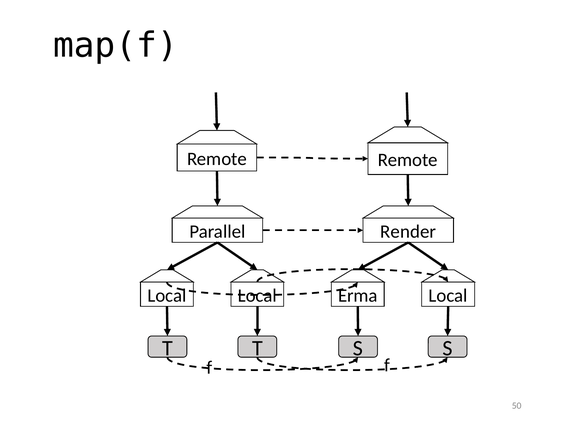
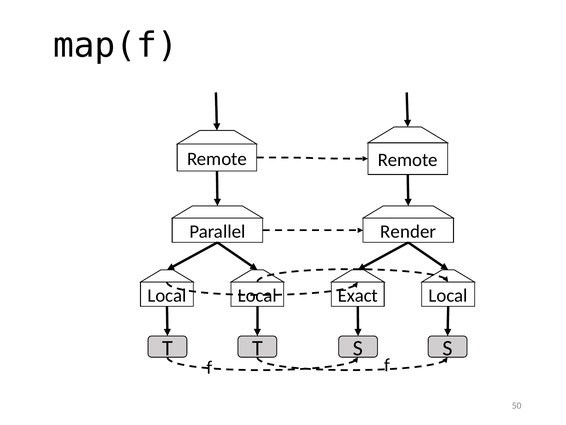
Erma: Erma -> Exact
